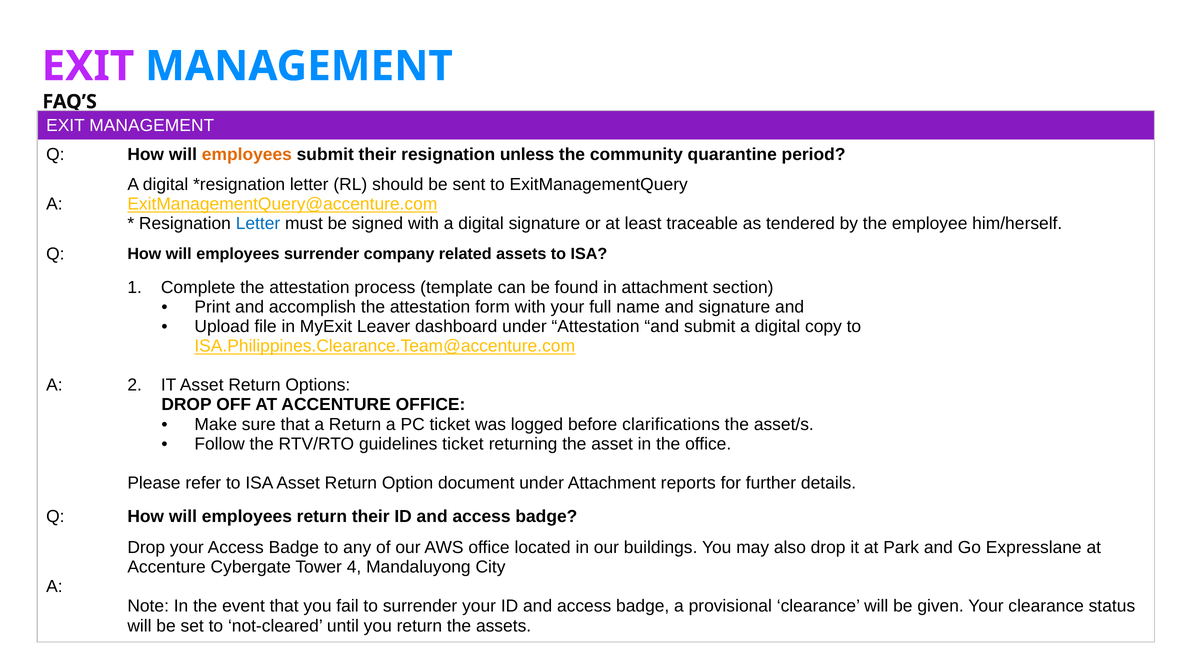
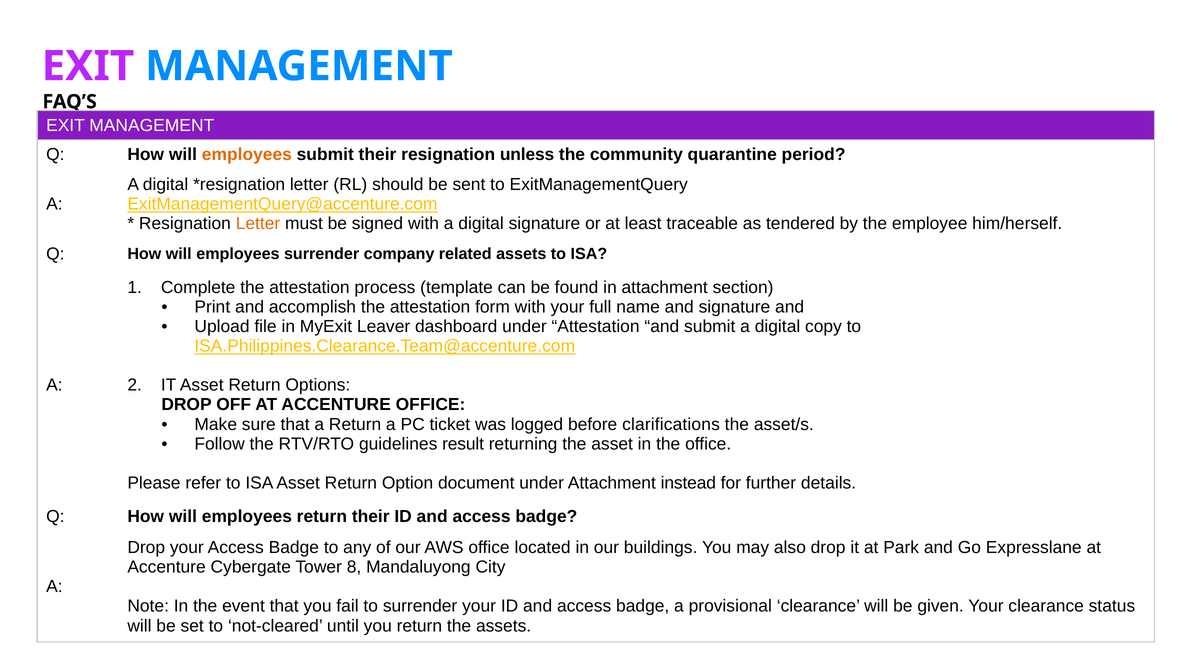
Letter at (258, 224) colour: blue -> orange
guidelines ticket: ticket -> result
reports: reports -> instead
4: 4 -> 8
